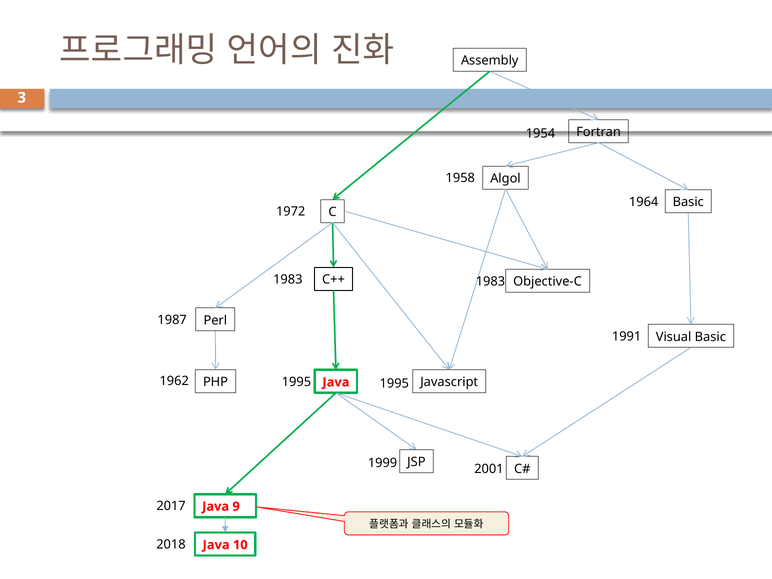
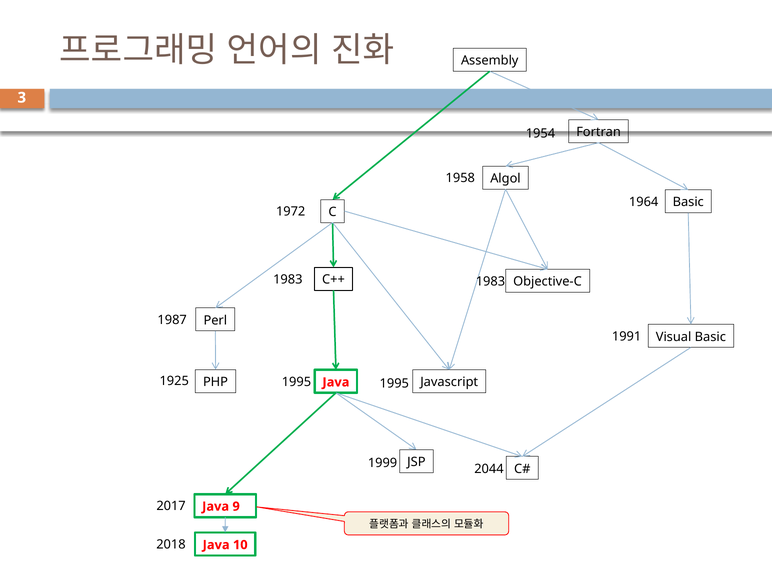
1962: 1962 -> 1925
2001: 2001 -> 2044
